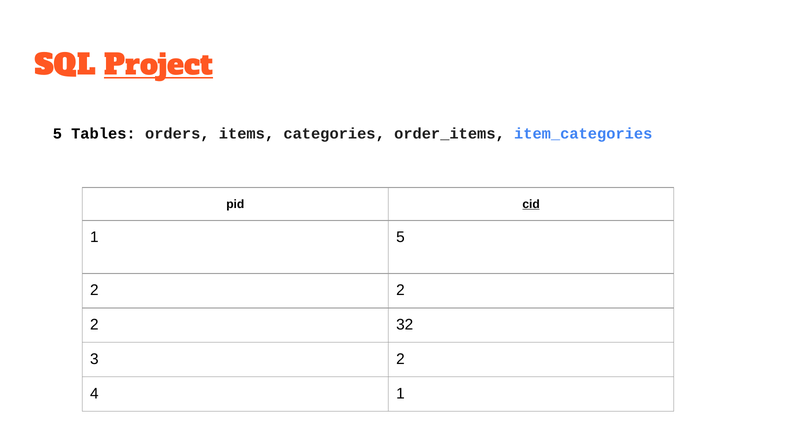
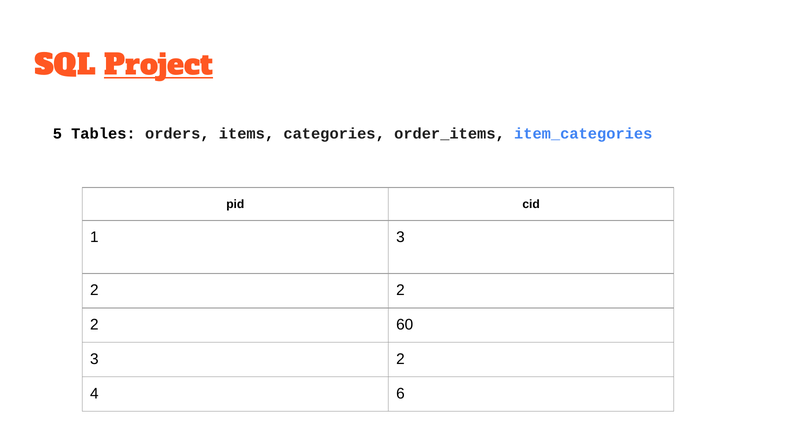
cid underline: present -> none
1 5: 5 -> 3
32: 32 -> 60
4 1: 1 -> 6
